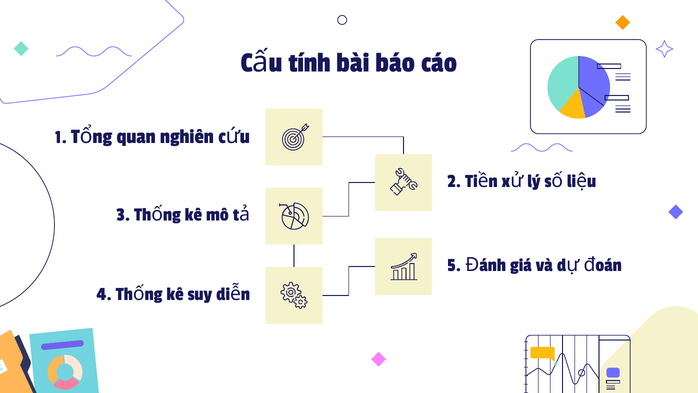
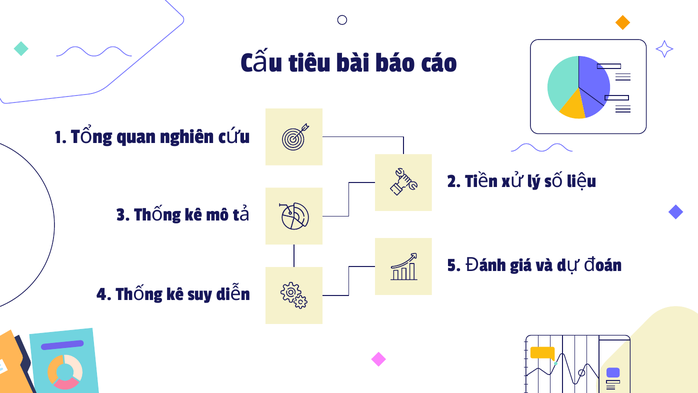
tính: tính -> tiêu
